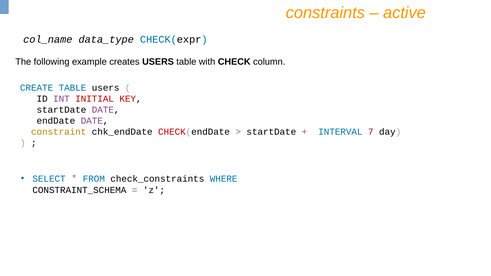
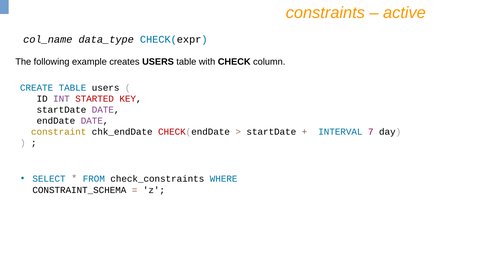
INITIAL: INITIAL -> STARTED
